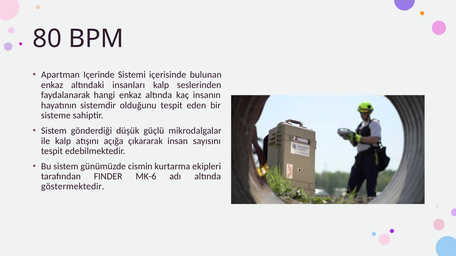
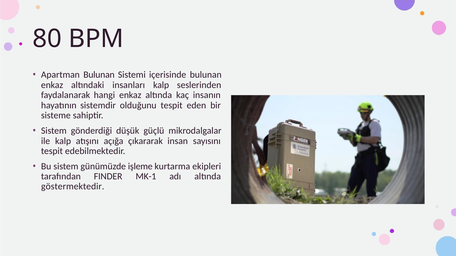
Apartman Içerinde: Içerinde -> Bulunan
cismin: cismin -> işleme
MK-6: MK-6 -> MK-1
